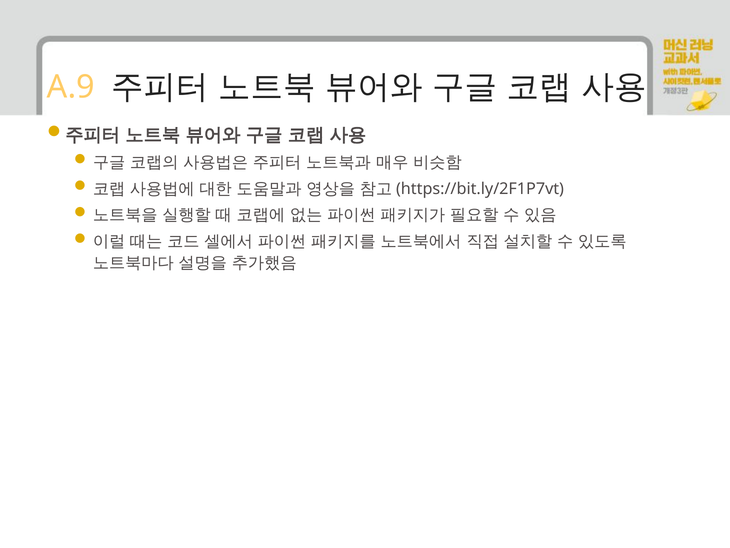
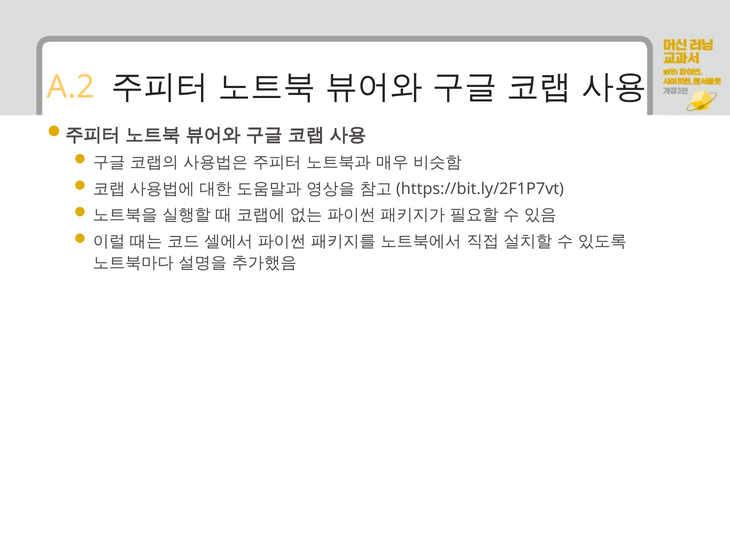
A.9: A.9 -> A.2
